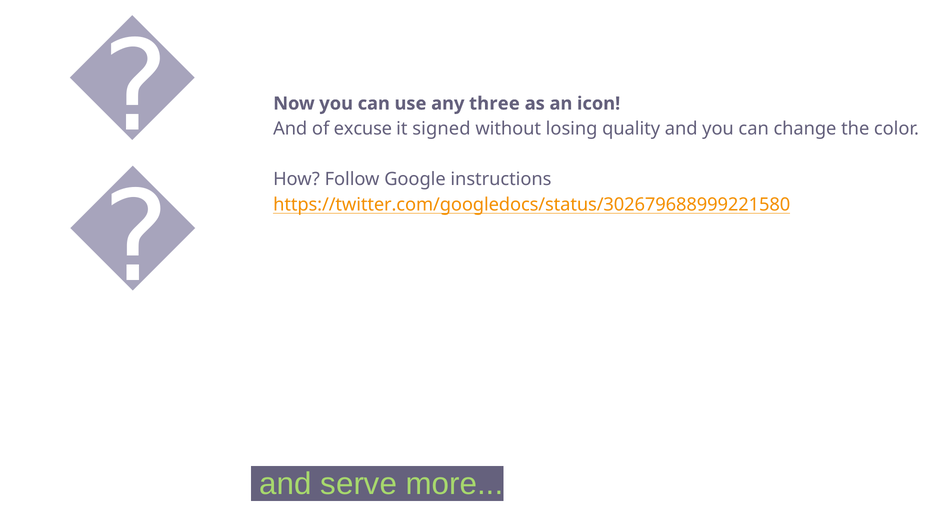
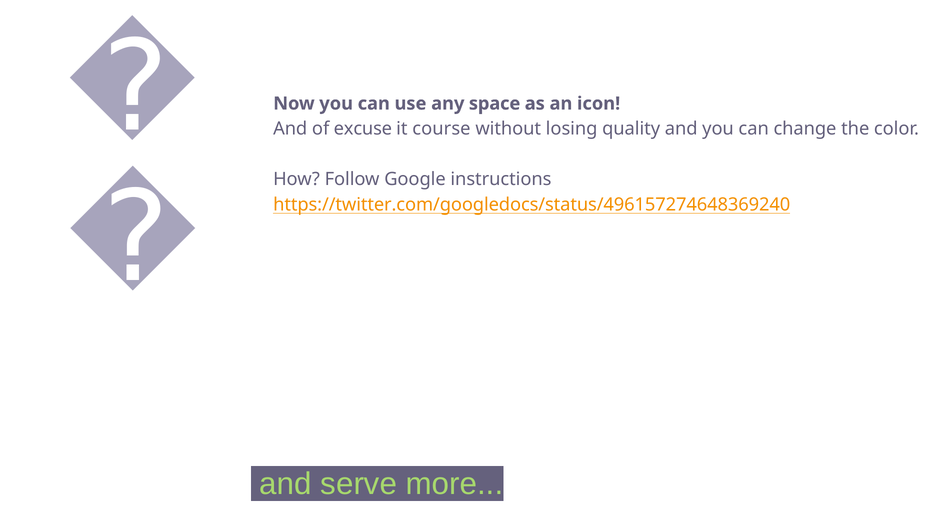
three: three -> space
signed: signed -> course
https://twitter.com/googledocs/status/302679688999221580: https://twitter.com/googledocs/status/302679688999221580 -> https://twitter.com/googledocs/status/496157274648369240
